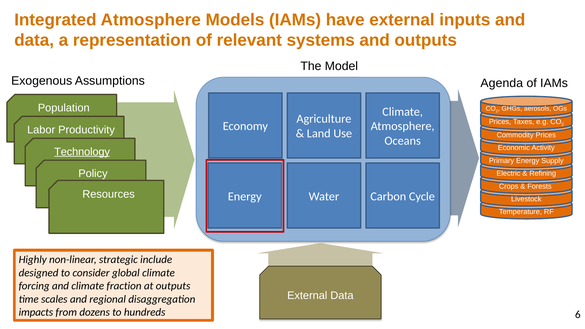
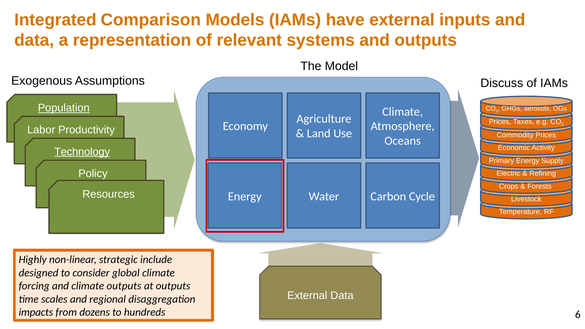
Integrated Atmosphere: Atmosphere -> Comparison
Agenda: Agenda -> Discuss
Population underline: none -> present
climate fraction: fraction -> outputs
